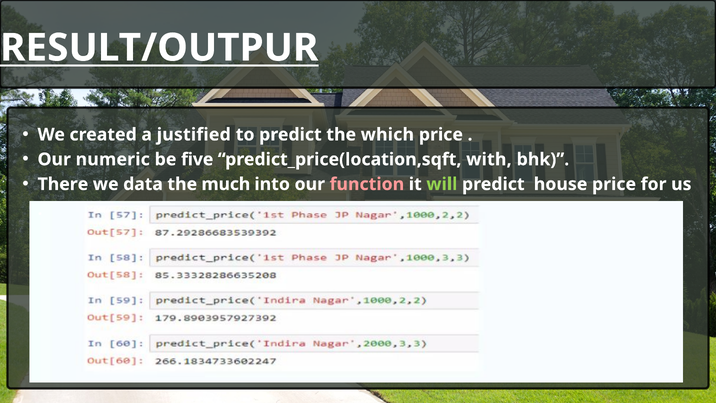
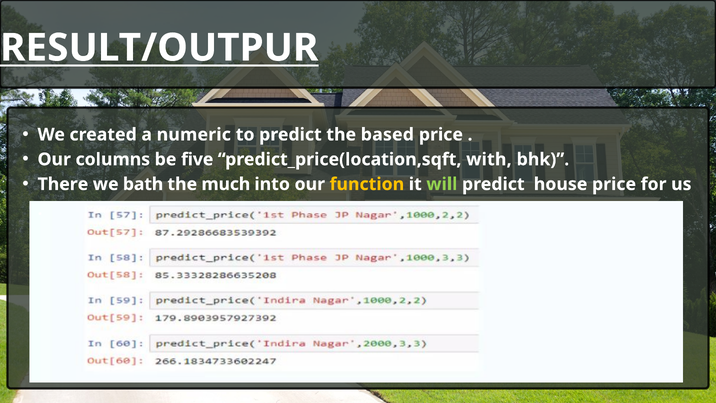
justified: justified -> numeric
which: which -> based
numeric: numeric -> columns
data: data -> bath
function colour: pink -> yellow
